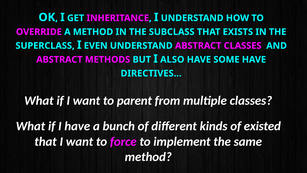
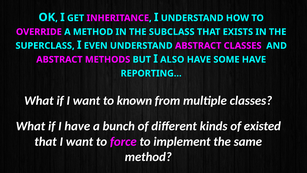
DIRECTIVES…: DIRECTIVES… -> REPORTING…
parent: parent -> known
